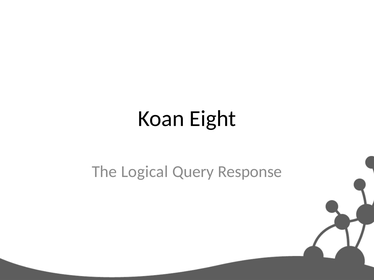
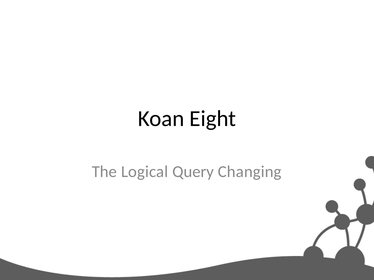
Response: Response -> Changing
